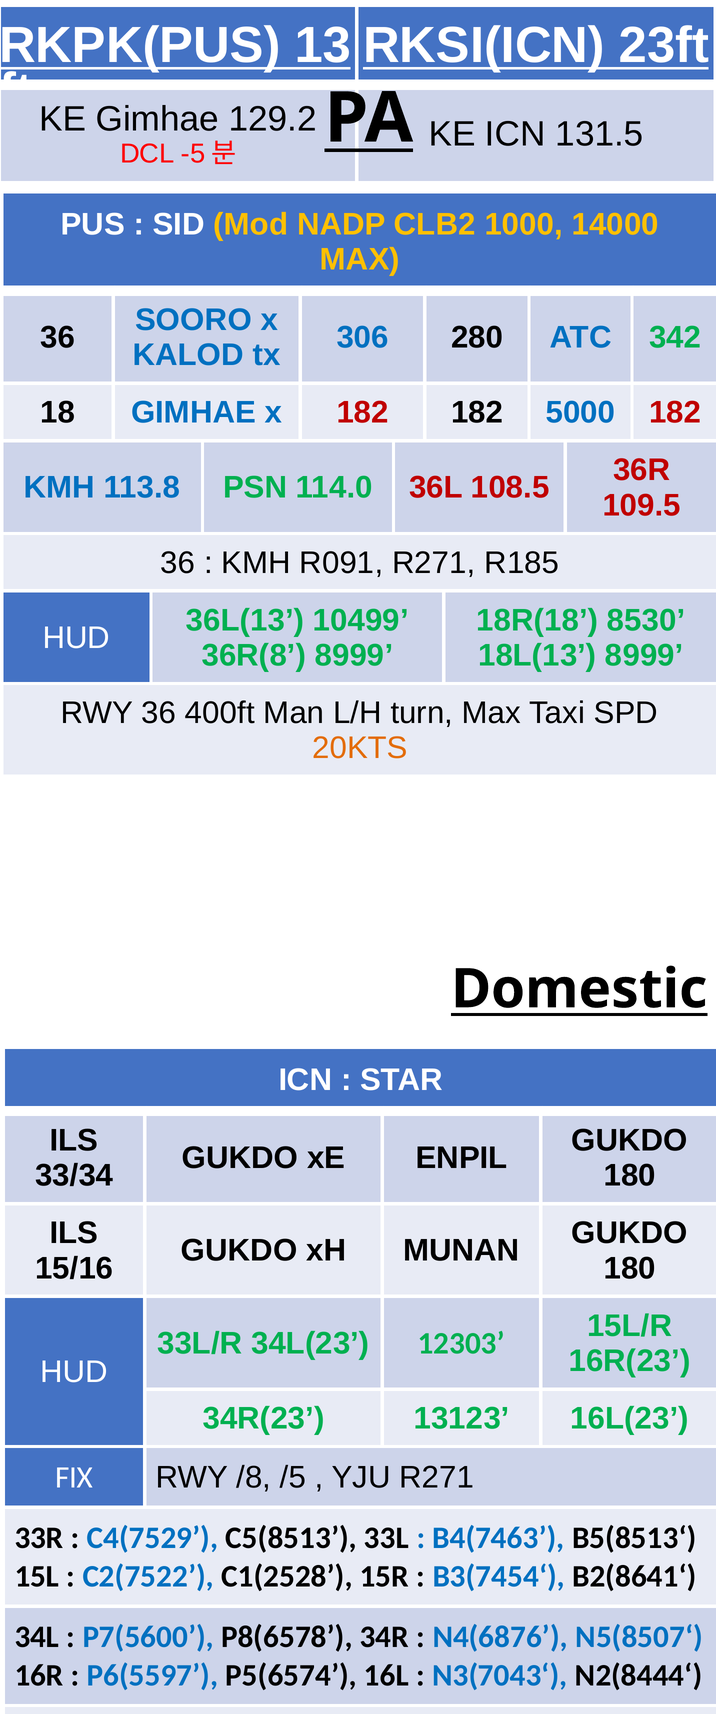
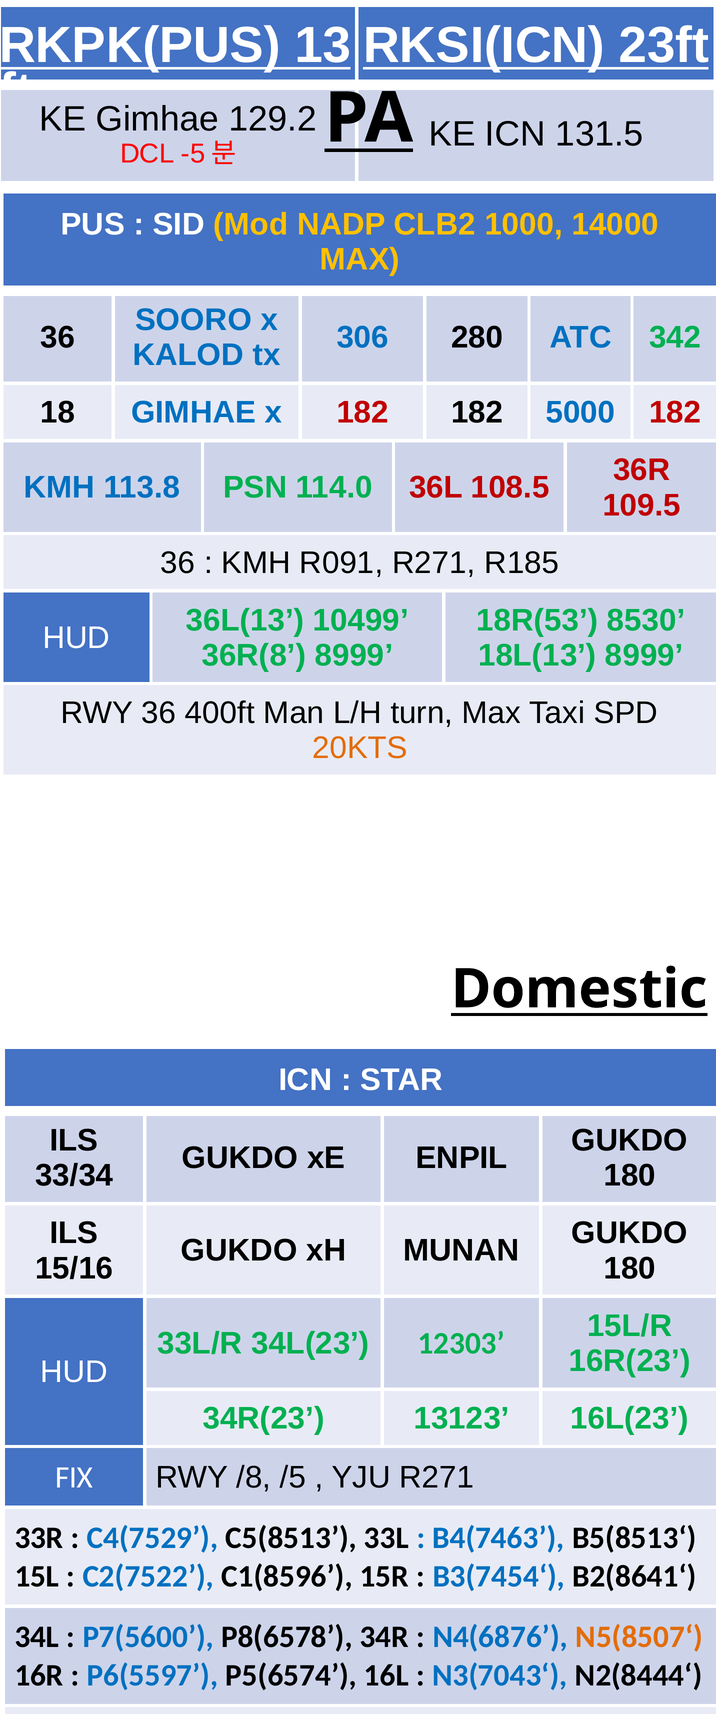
18R(18: 18R(18 -> 18R(53
C1(2528: C1(2528 -> C1(8596
N5(8507‘ colour: blue -> orange
